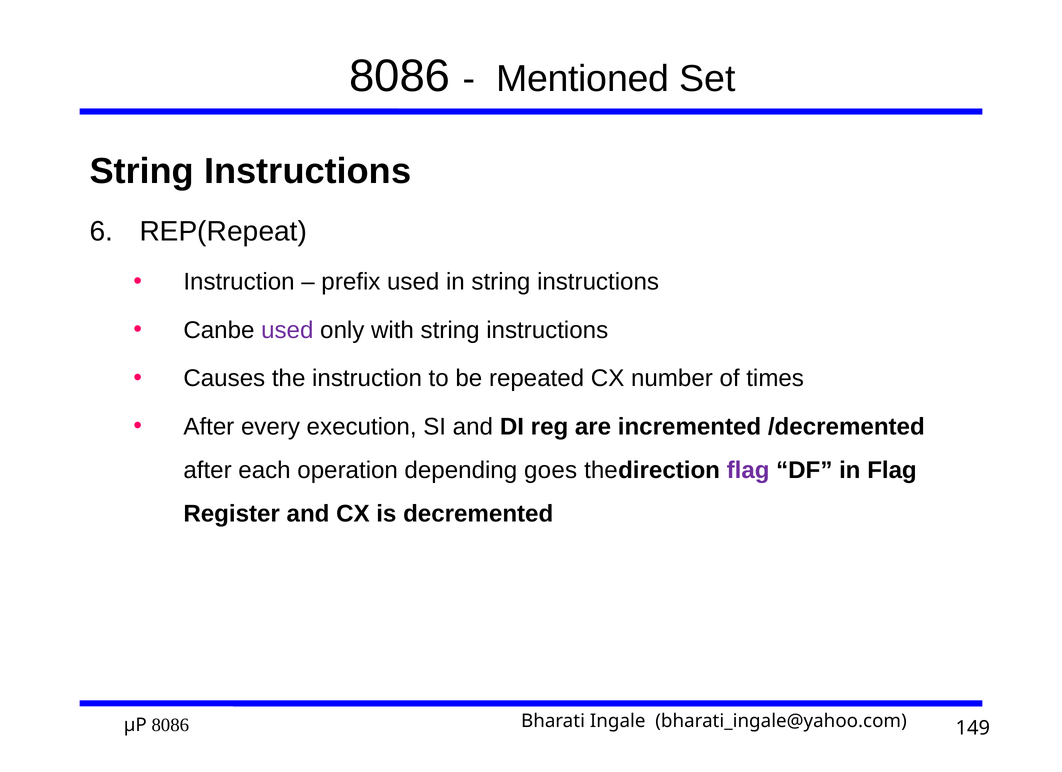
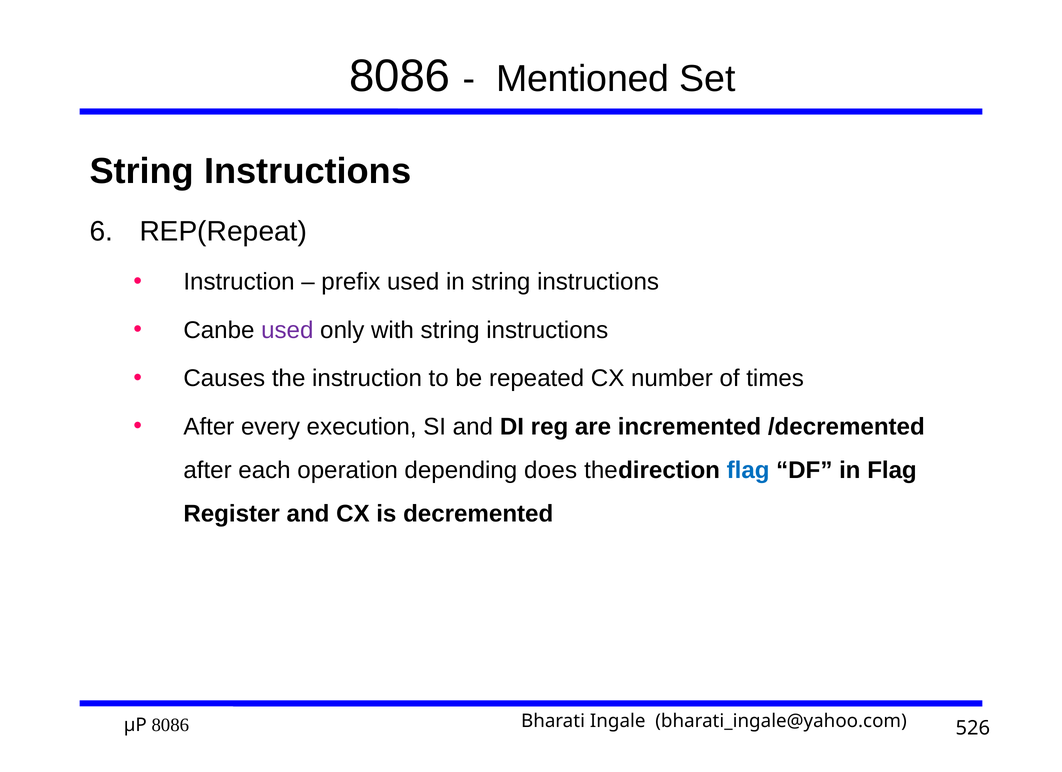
goes: goes -> does
flag at (748, 470) colour: purple -> blue
149: 149 -> 526
